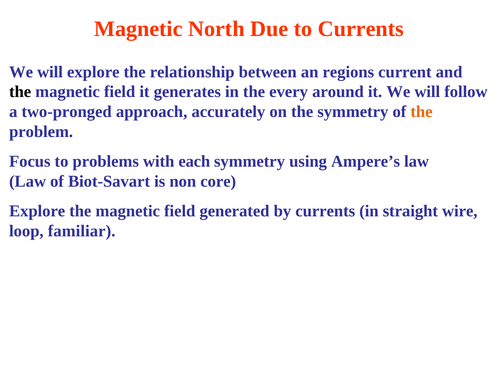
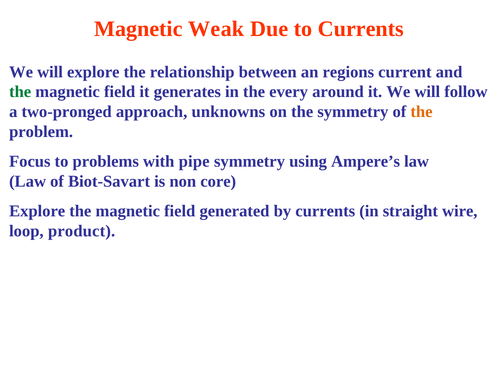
North: North -> Weak
the at (20, 92) colour: black -> green
accurately: accurately -> unknowns
each: each -> pipe
familiar: familiar -> product
